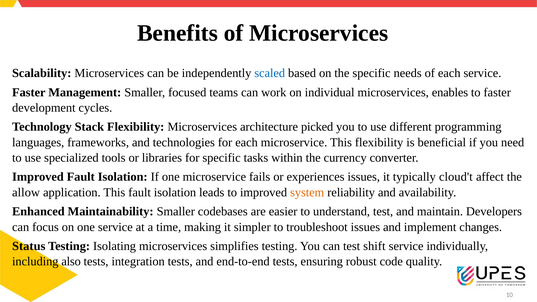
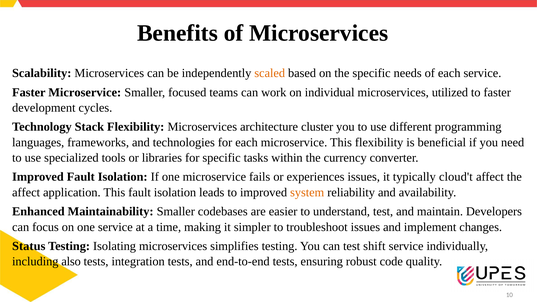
scaled colour: blue -> orange
Faster Management: Management -> Microservice
enables: enables -> utilized
picked: picked -> cluster
allow at (26, 192): allow -> affect
